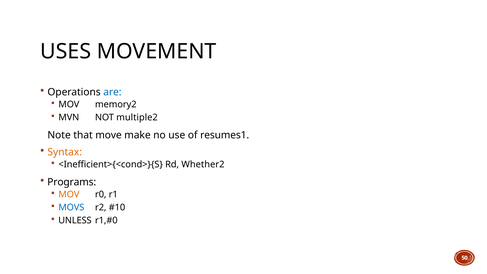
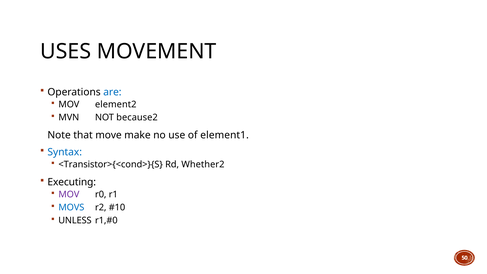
memory2: memory2 -> element2
multiple2: multiple2 -> because2
resumes1: resumes1 -> element1
Syntax colour: orange -> blue
<Inefficient>{<cond>}{S: <Inefficient>{<cond>}{S -> <Transistor>{<cond>}{S
Programs: Programs -> Executing
MOV at (69, 194) colour: orange -> purple
